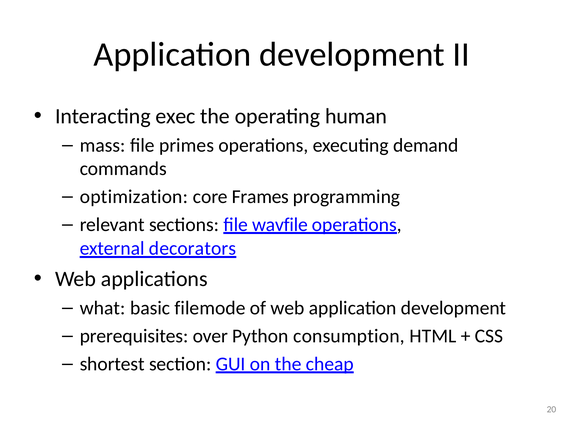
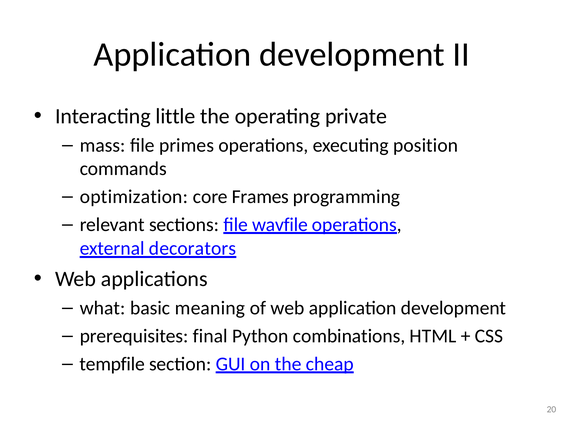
exec: exec -> little
human: human -> private
demand: demand -> position
filemode: filemode -> meaning
over: over -> final
consumption: consumption -> combinations
shortest: shortest -> tempfile
